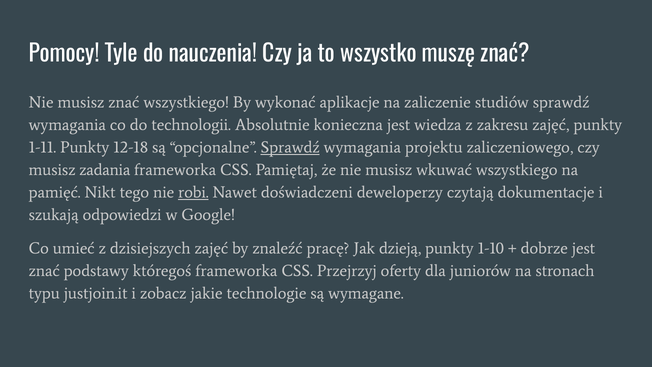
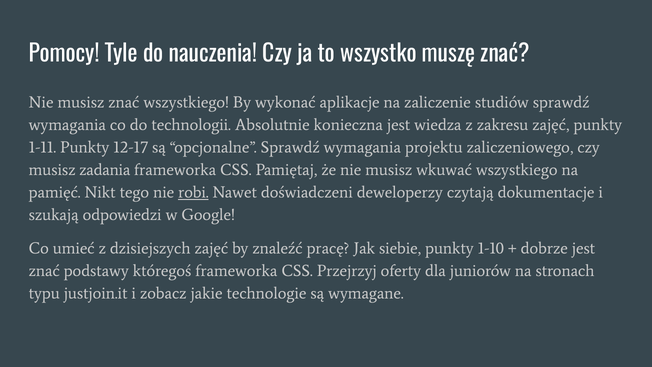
12-18: 12-18 -> 12-17
Sprawdź at (290, 148) underline: present -> none
dzieją: dzieją -> siebie
